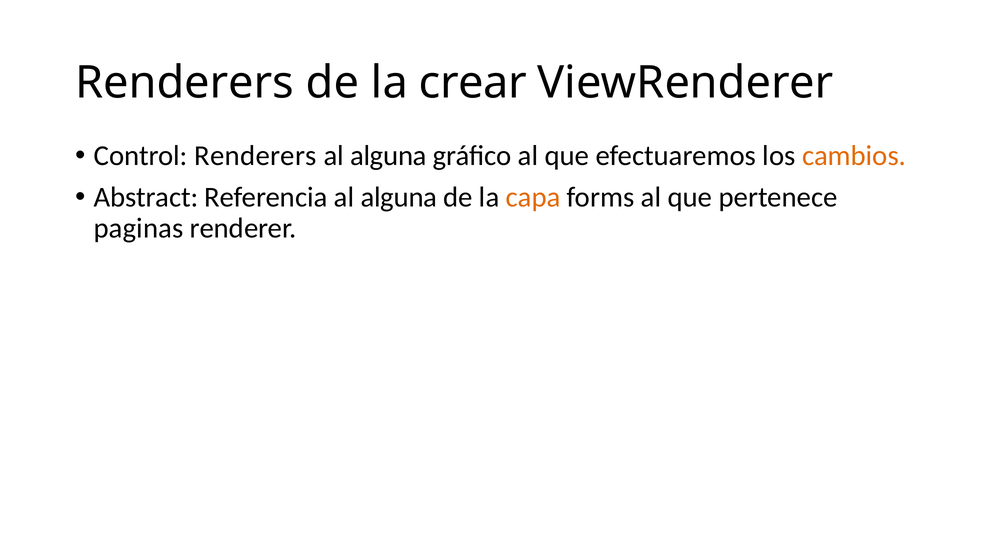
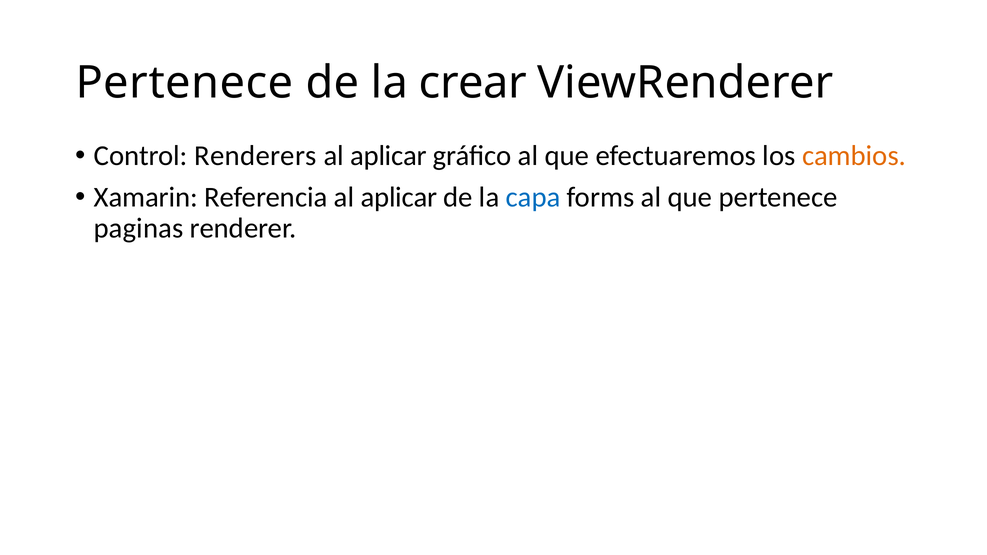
Renderers at (185, 83): Renderers -> Pertenece
alguna at (388, 156): alguna -> aplicar
Abstract: Abstract -> Xamarin
Referencia al alguna: alguna -> aplicar
capa colour: orange -> blue
